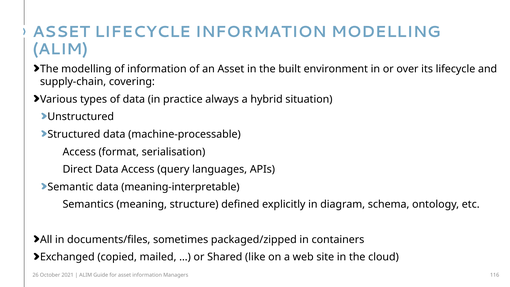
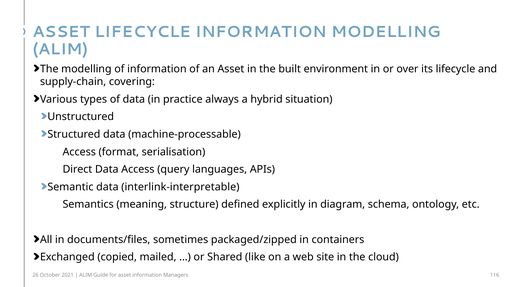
meaning-interpretable: meaning-interpretable -> interlink-interpretable
